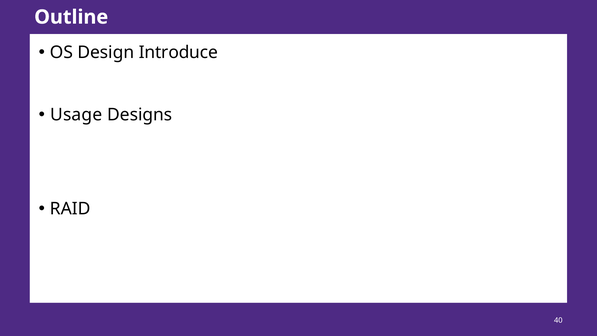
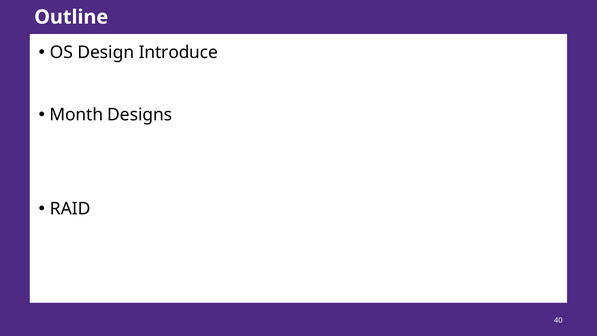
Usage: Usage -> Month
